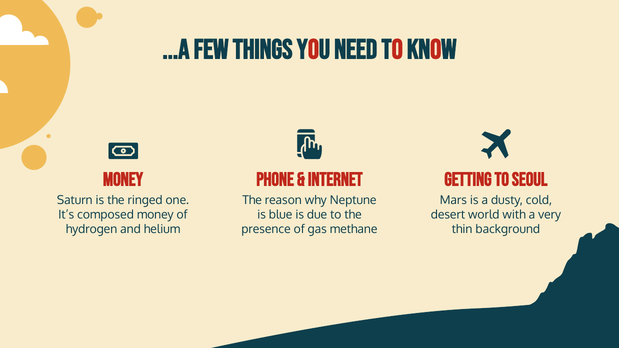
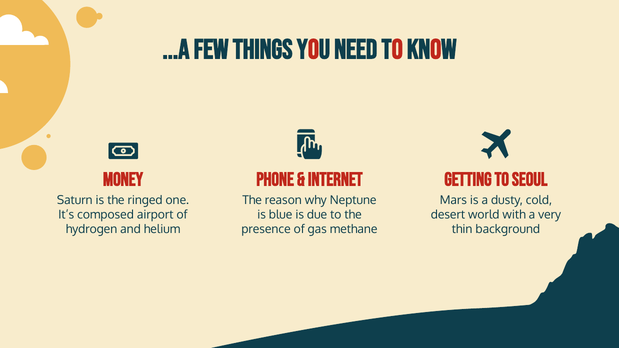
composed money: money -> airport
